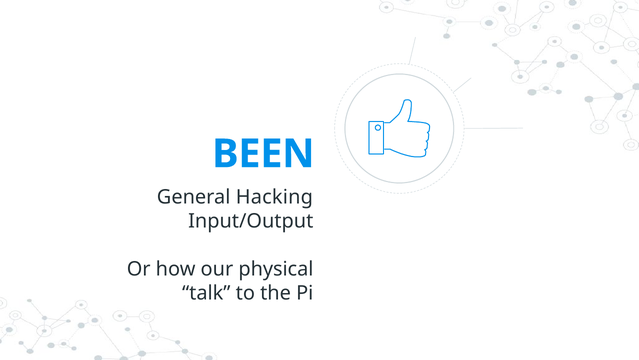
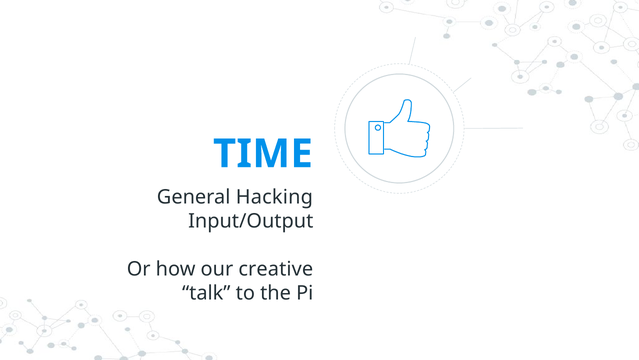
BEEN: BEEN -> TIME
physical: physical -> creative
